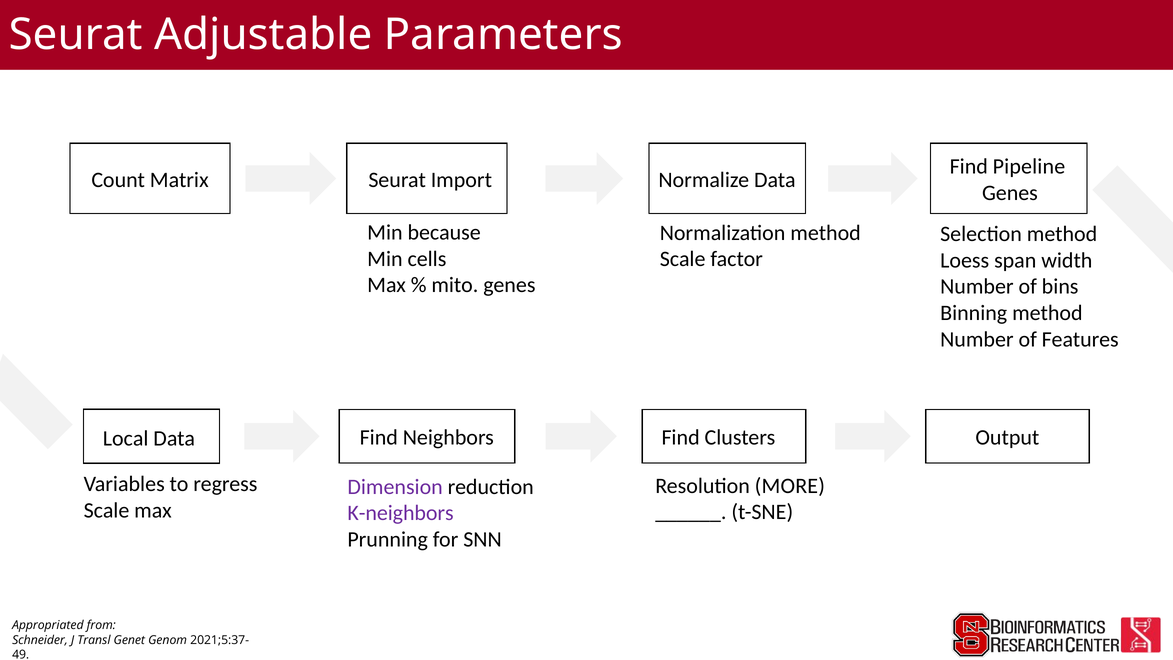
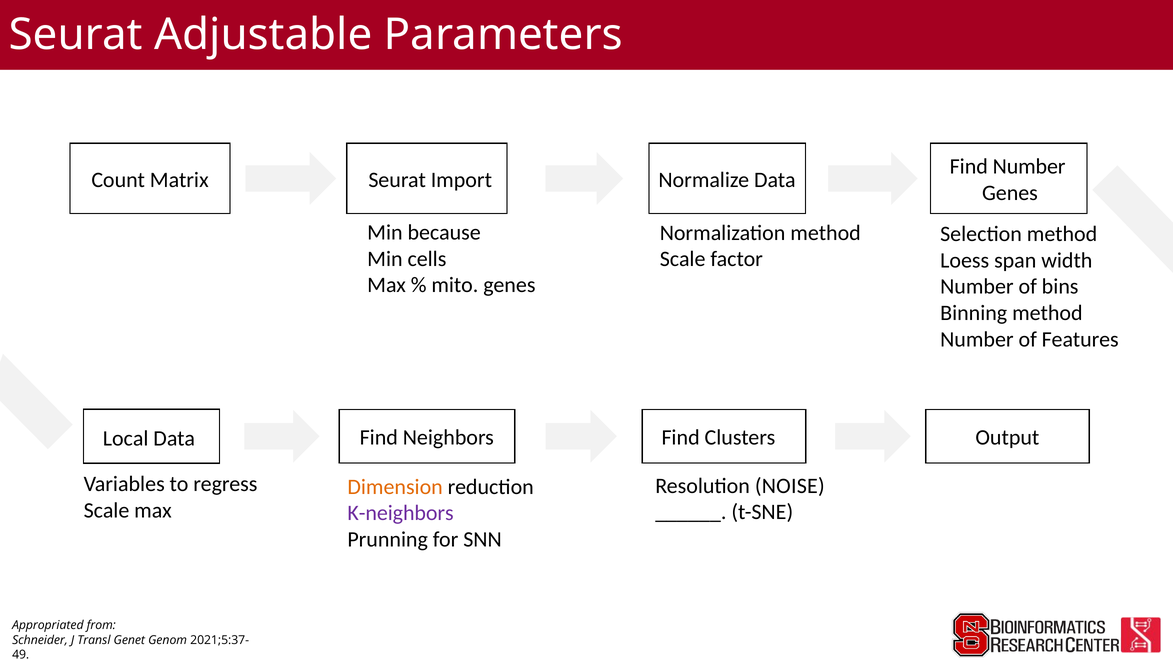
Find Pipeline: Pipeline -> Number
MORE: MORE -> NOISE
Dimension colour: purple -> orange
